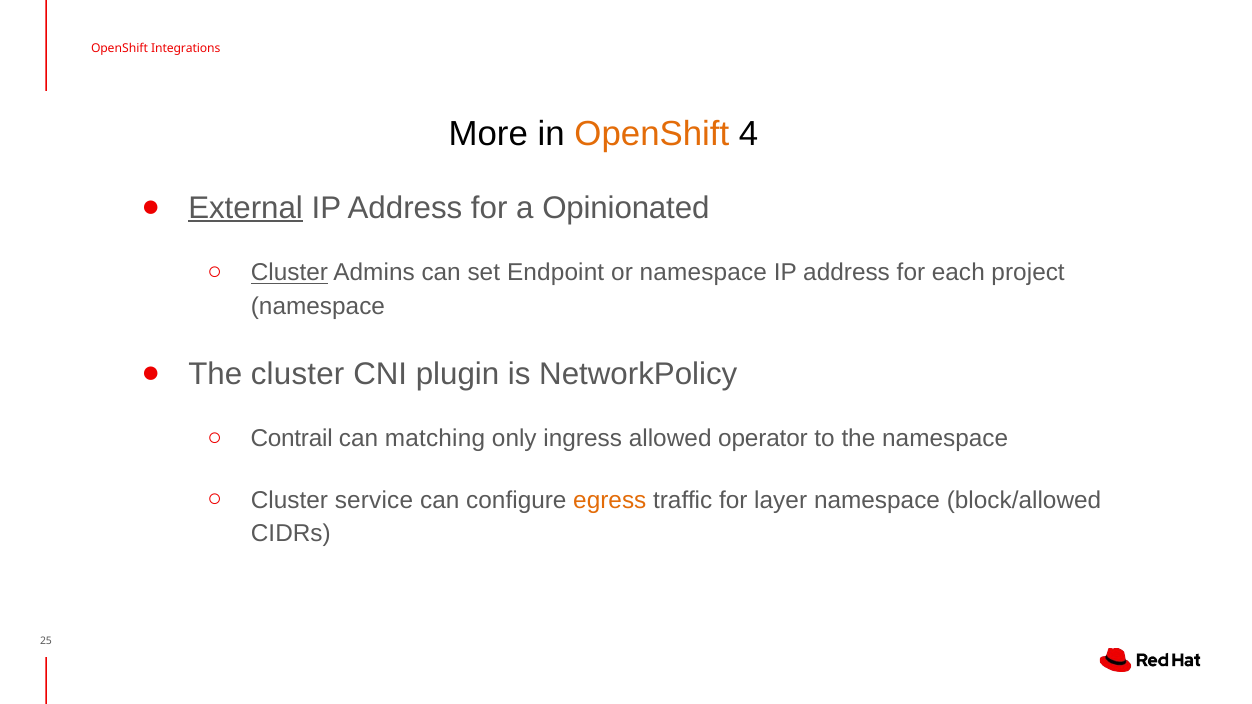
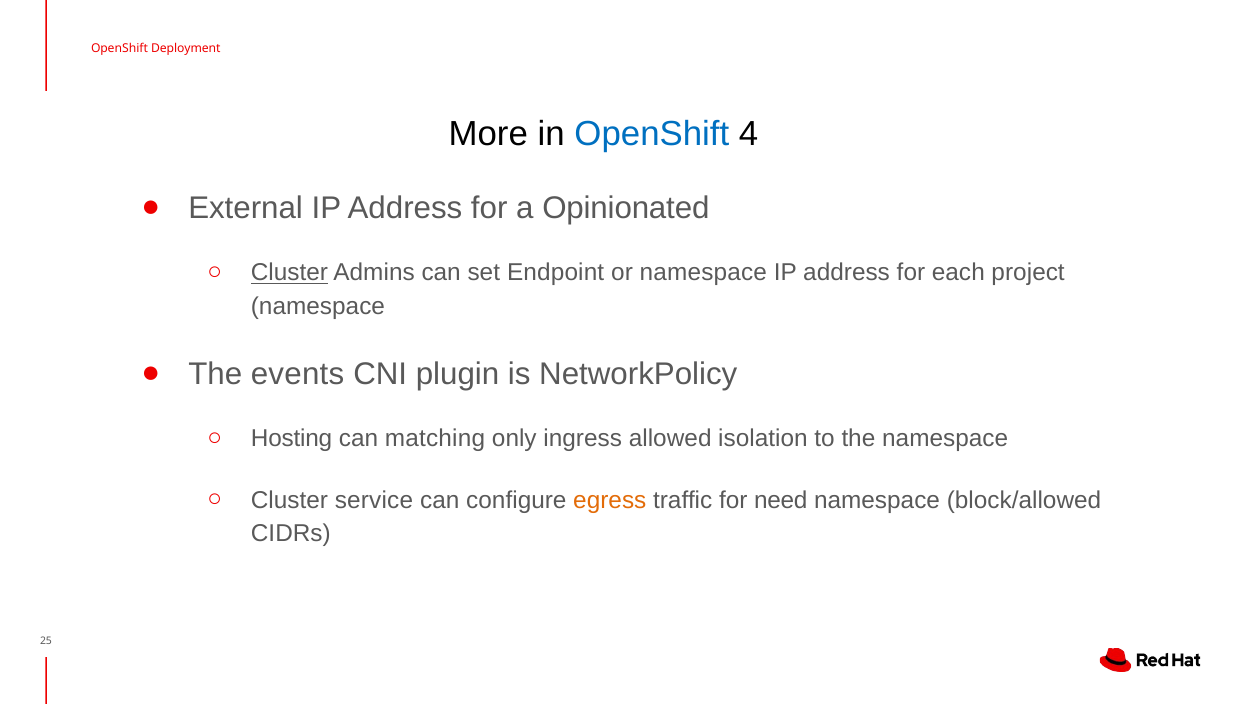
Integrations: Integrations -> Deployment
OpenShift at (652, 134) colour: orange -> blue
External underline: present -> none
The cluster: cluster -> events
Contrail: Contrail -> Hosting
operator: operator -> isolation
layer: layer -> need
